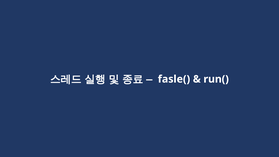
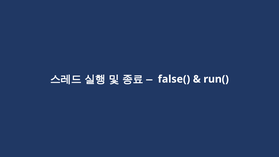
fasle(: fasle( -> false(
